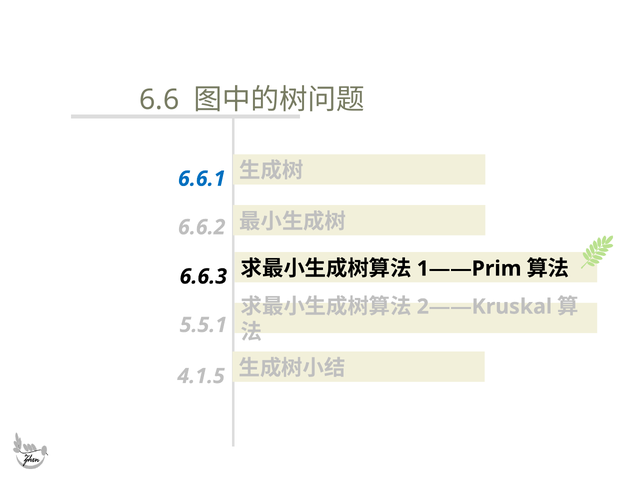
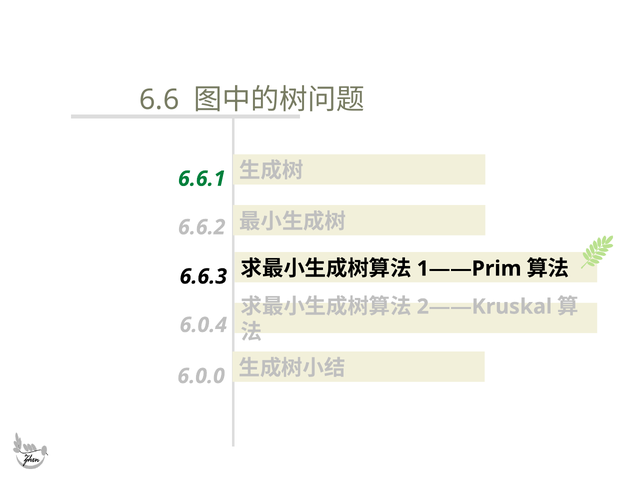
6.6.1 colour: blue -> green
5.5.1: 5.5.1 -> 6.0.4
4.1.5: 4.1.5 -> 6.0.0
